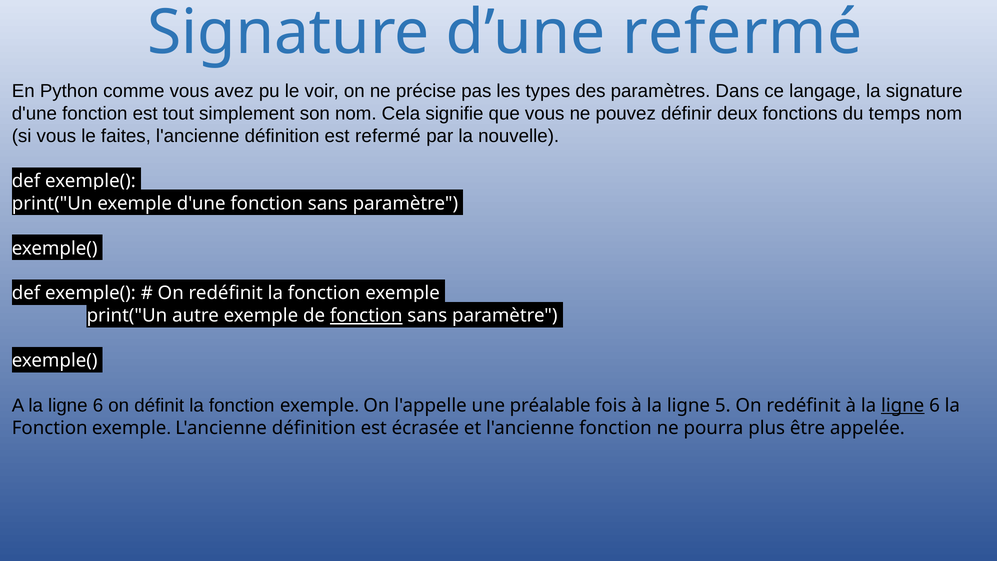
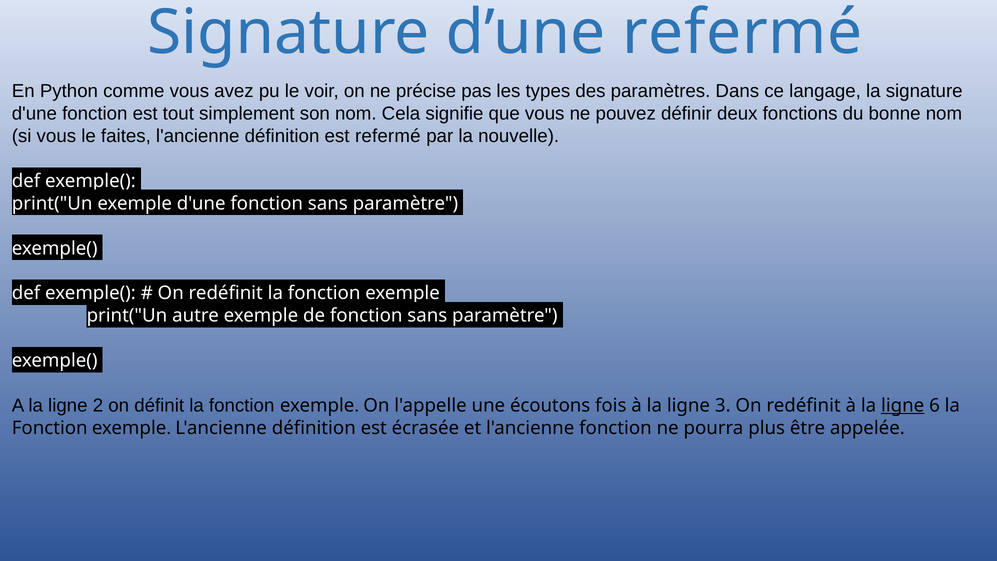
temps: temps -> bonne
fonction at (366, 316) underline: present -> none
A la ligne 6: 6 -> 2
préalable: préalable -> écoutons
5: 5 -> 3
